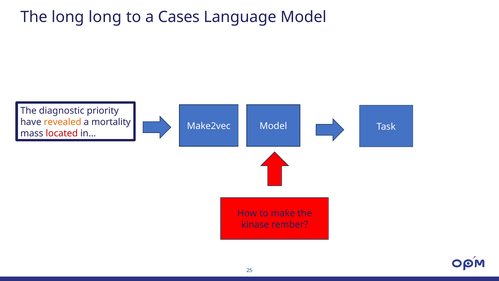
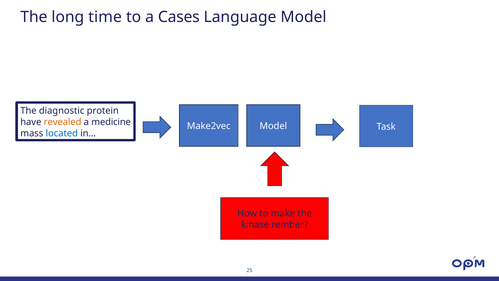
long long: long -> time
priority: priority -> protein
mortality: mortality -> medicine
located colour: red -> blue
